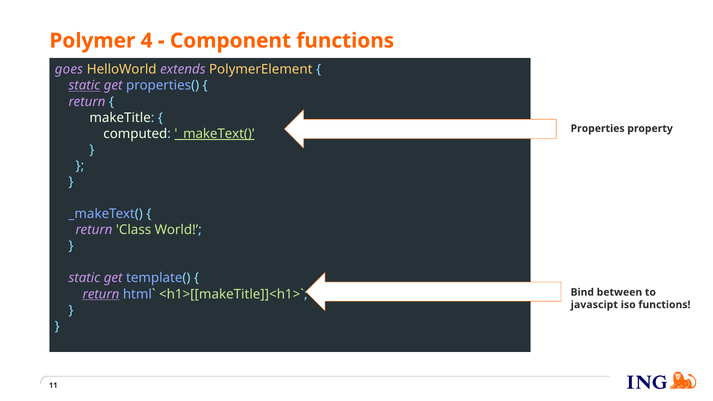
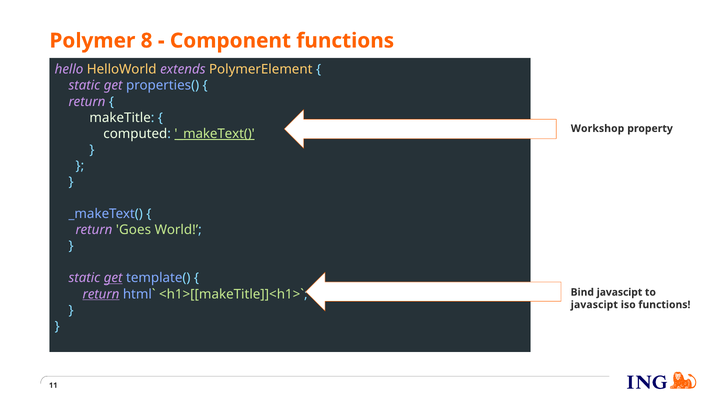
4: 4 -> 8
goes: goes -> hello
static at (84, 86) underline: present -> none
Properties: Properties -> Workshop
Class: Class -> Goes
get at (113, 278) underline: none -> present
Bind between: between -> javascipt
